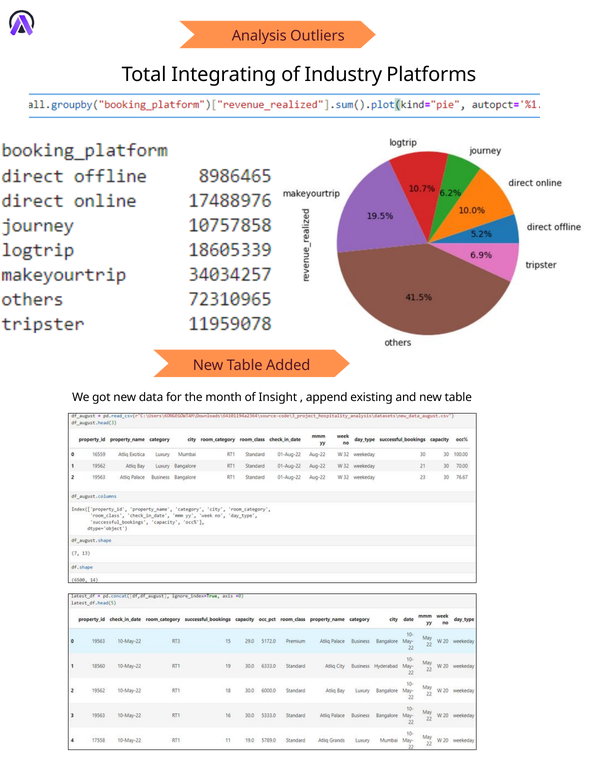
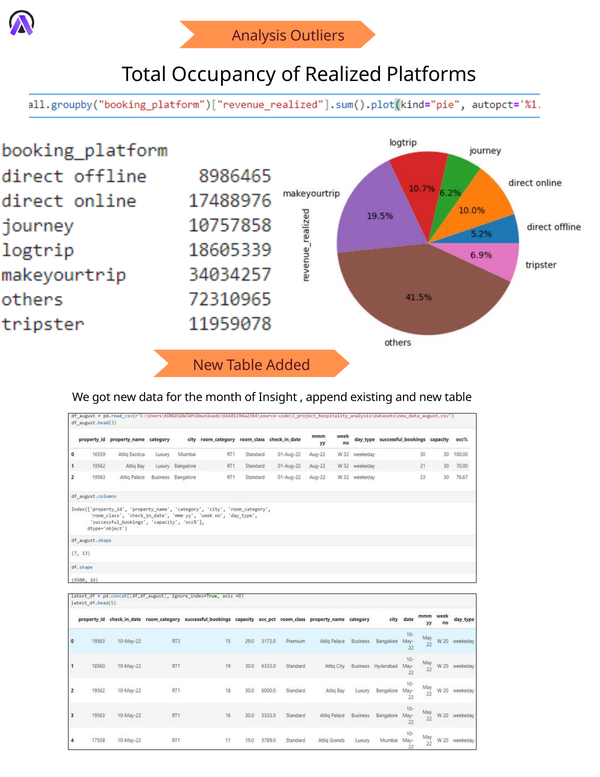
Integrating: Integrating -> Occupancy
Industry: Industry -> Realized
